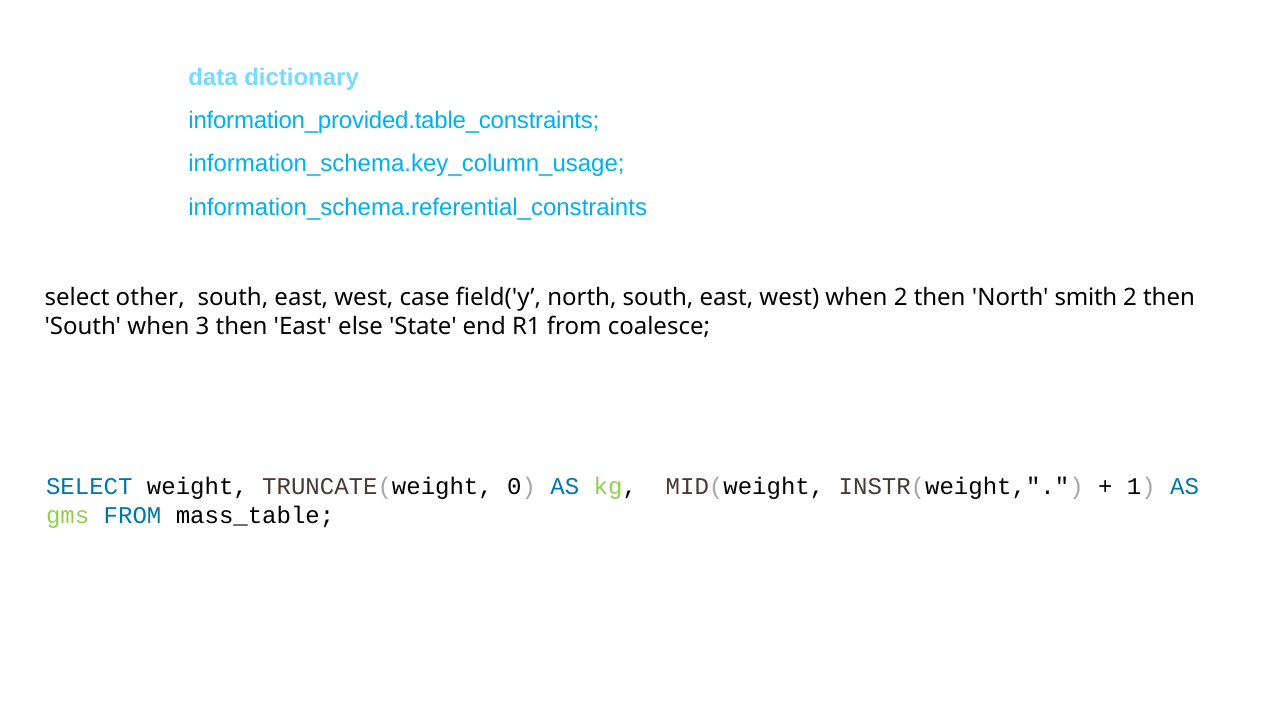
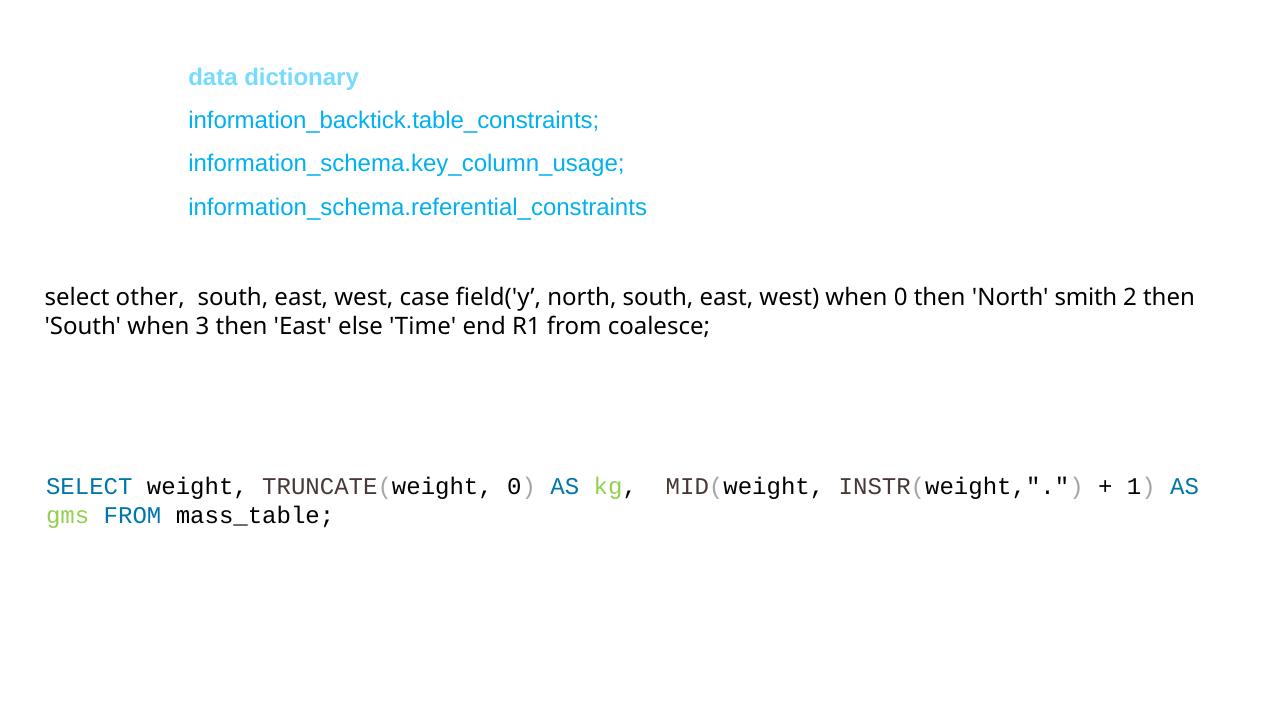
information_provided.table_constraints: information_provided.table_constraints -> information_backtick.table_constraints
when 2: 2 -> 0
State: State -> Time
